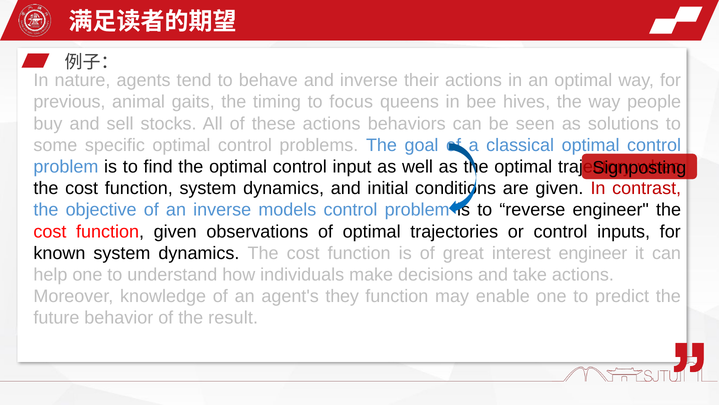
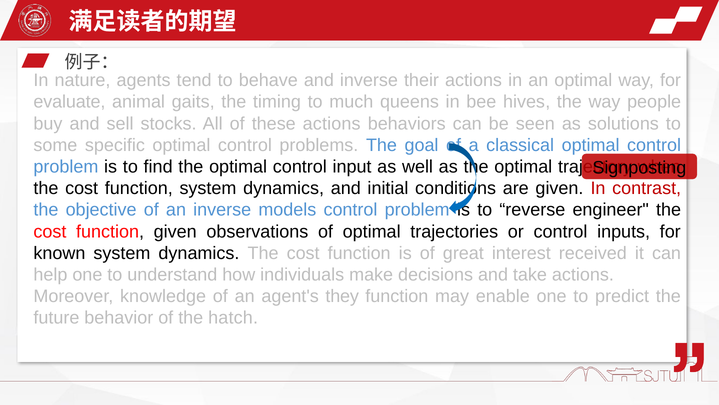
previous: previous -> evaluate
focus: focus -> much
interest engineer: engineer -> received
result: result -> hatch
